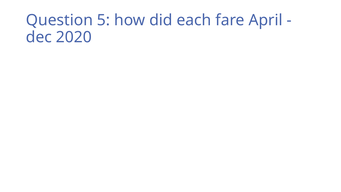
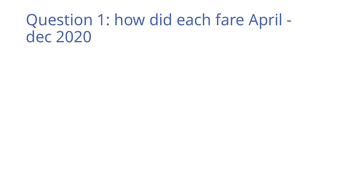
5: 5 -> 1
